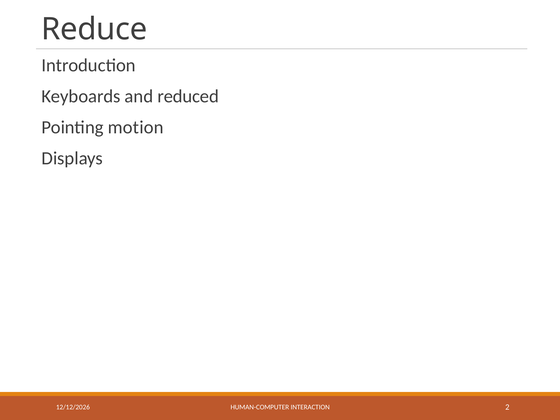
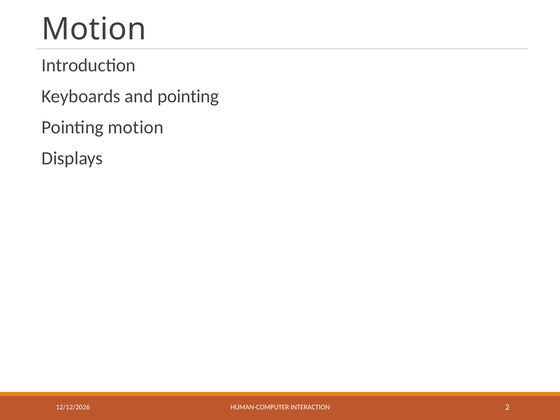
Reduce at (94, 29): Reduce -> Motion
and reduced: reduced -> pointing
